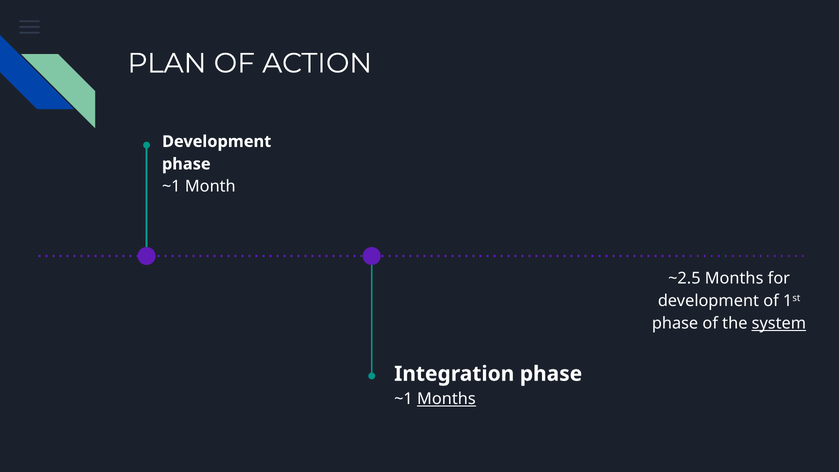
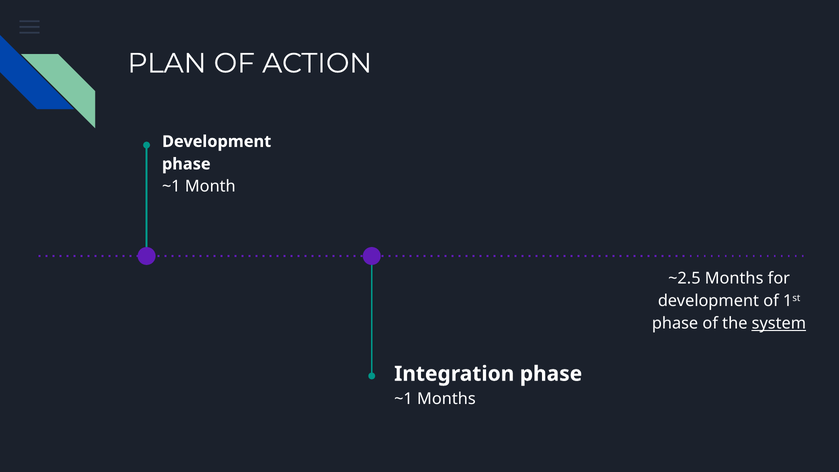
Months at (446, 399) underline: present -> none
